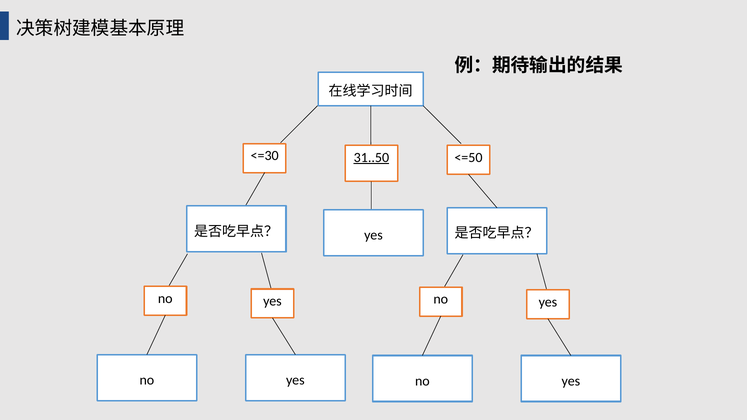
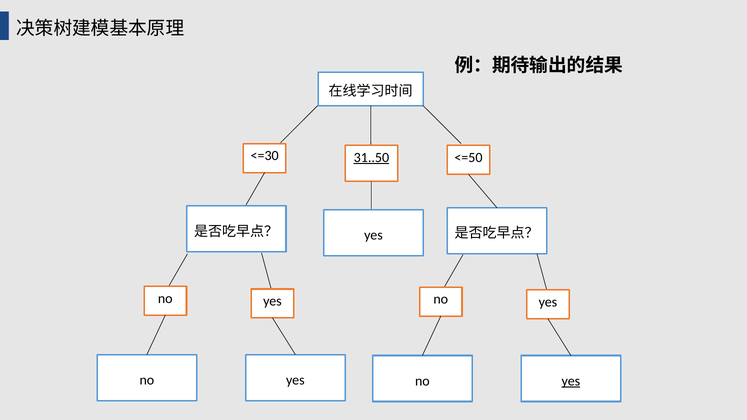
yes at (571, 381) underline: none -> present
